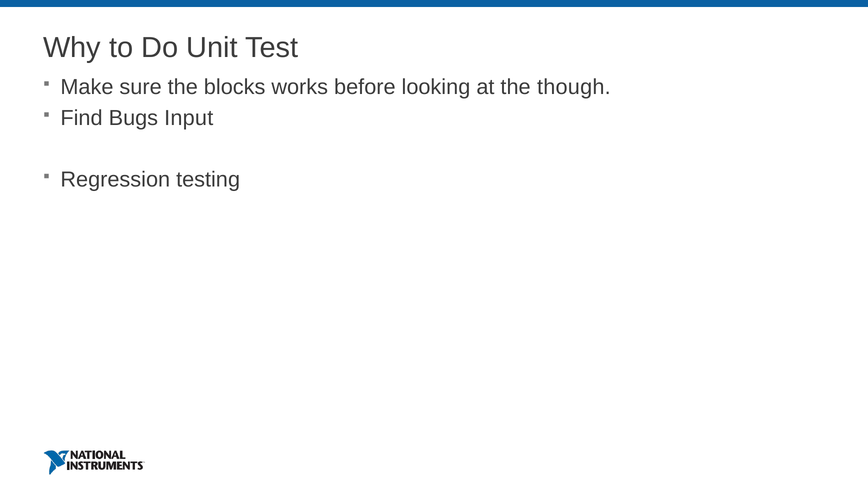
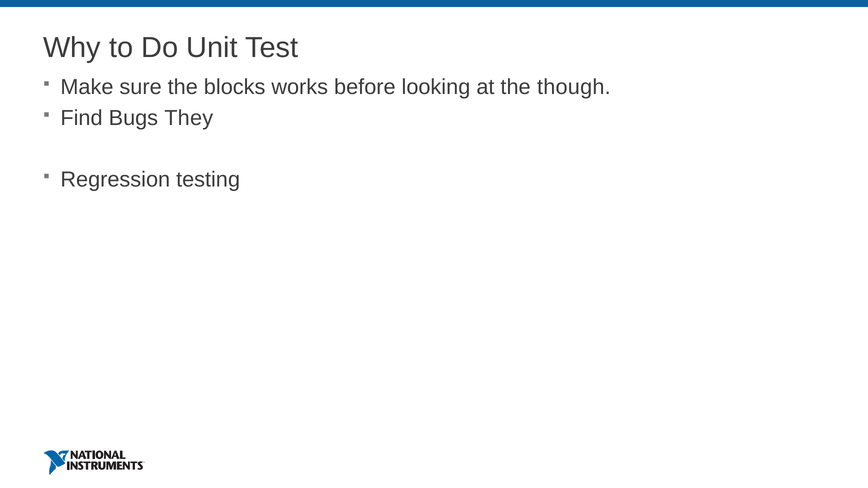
Input: Input -> They
